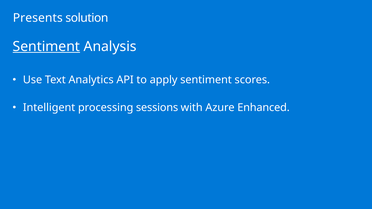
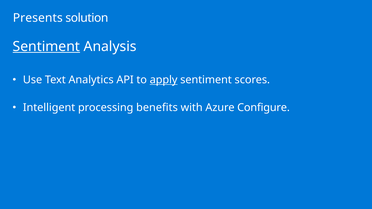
apply underline: none -> present
sessions: sessions -> benefits
Enhanced: Enhanced -> Configure
